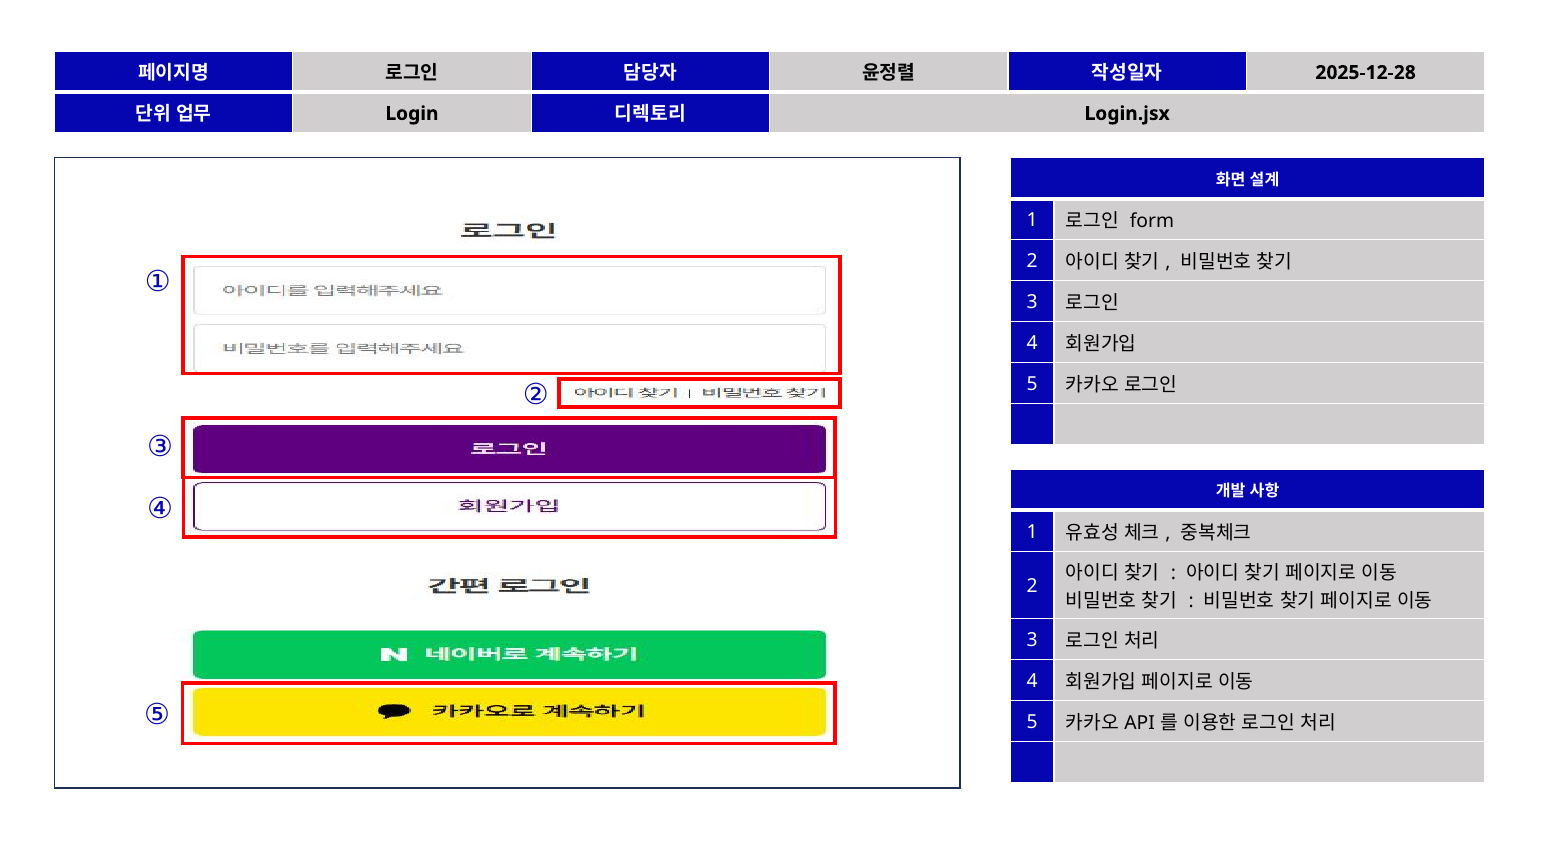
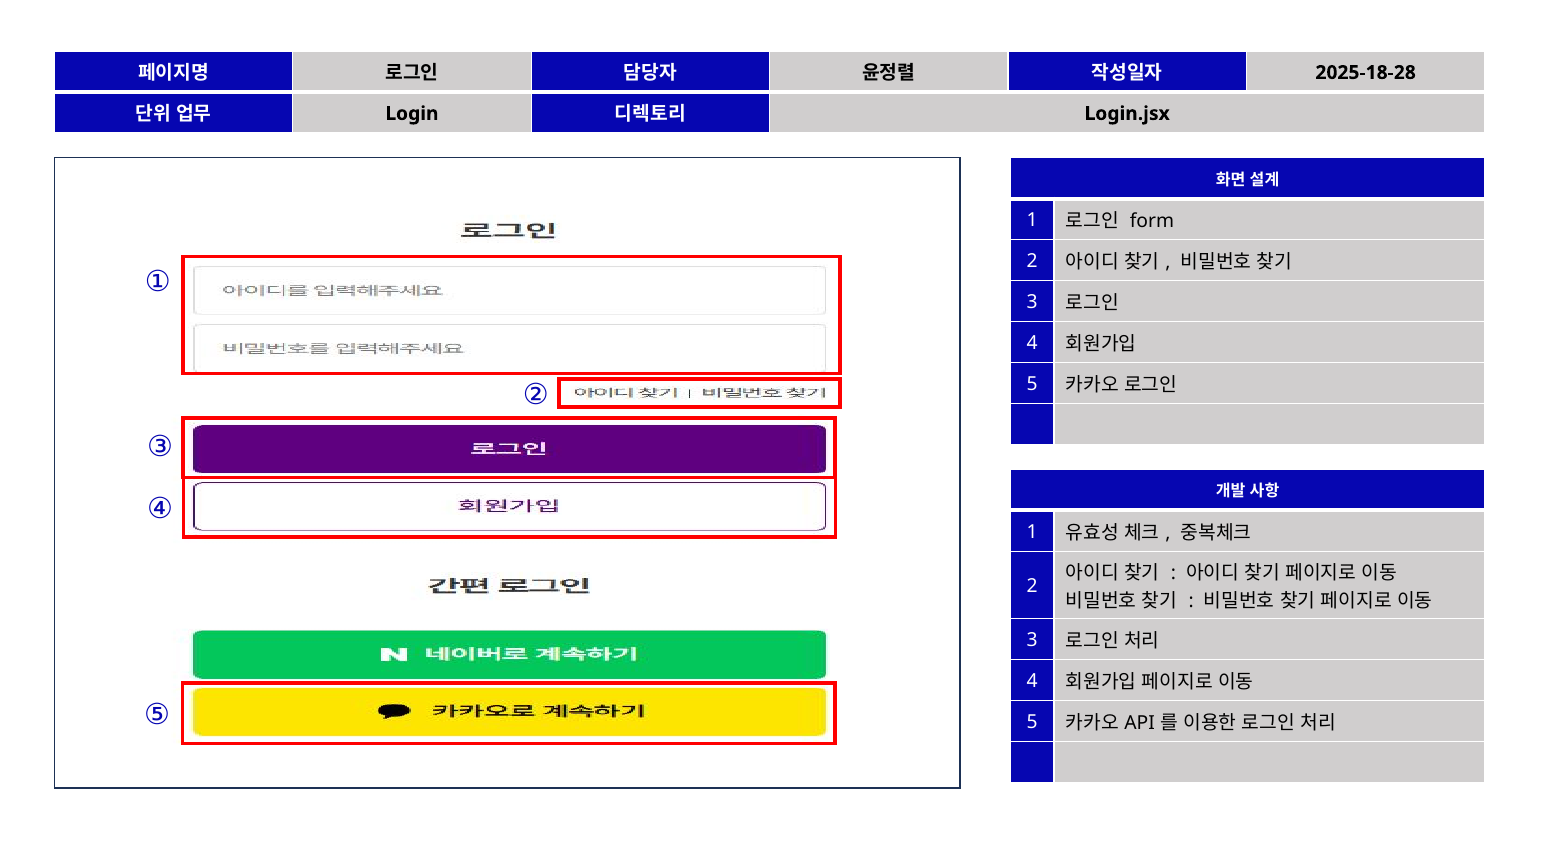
2025-12-28: 2025-12-28 -> 2025-18-28
